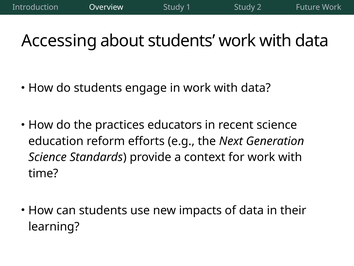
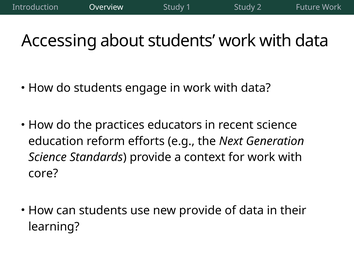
time: time -> core
new impacts: impacts -> provide
